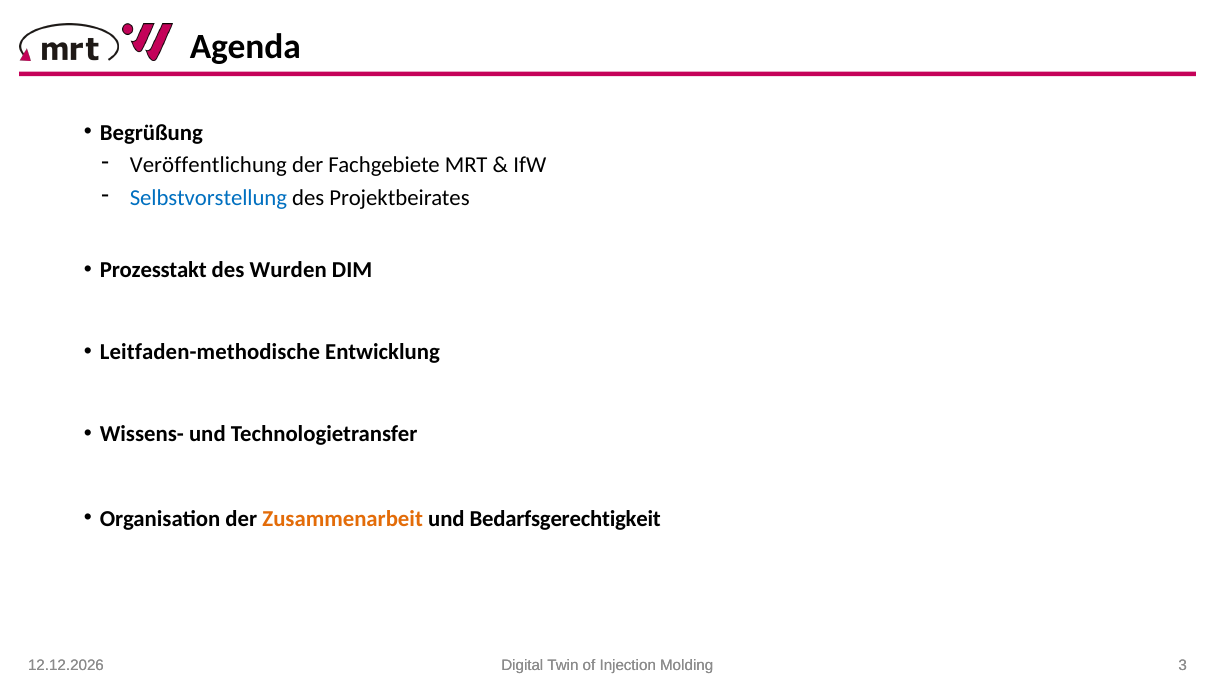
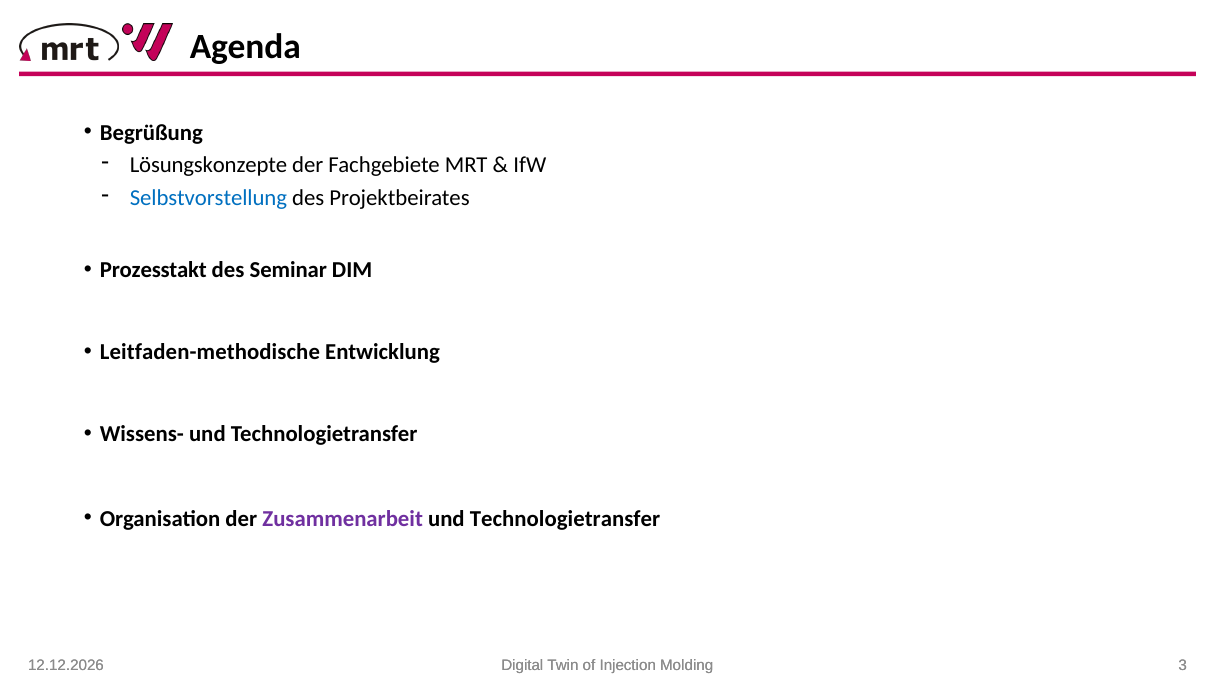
Veröffentlichung: Veröffentlichung -> Lösungskonzepte
Wurden: Wurden -> Seminar
Zusammenarbeit colour: orange -> purple
Bedarfsgerechtigkeit at (565, 519): Bedarfsgerechtigkeit -> Technologietransfer
